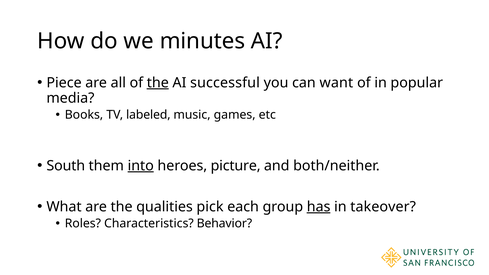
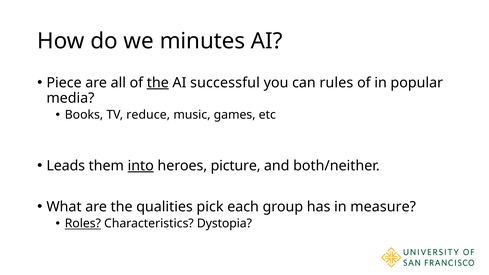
want: want -> rules
labeled: labeled -> reduce
South: South -> Leads
has underline: present -> none
takeover: takeover -> measure
Roles underline: none -> present
Behavior: Behavior -> Dystopia
